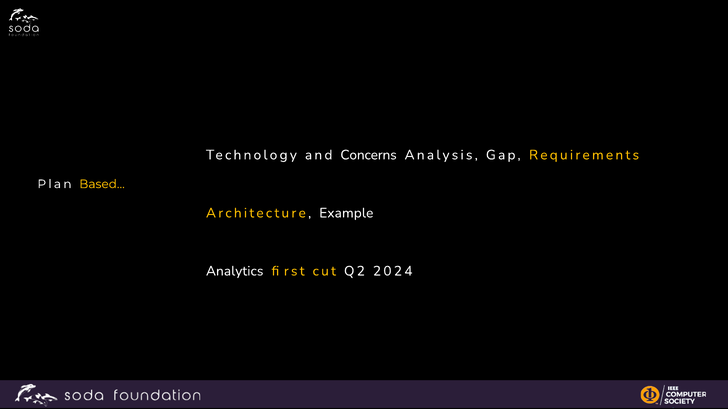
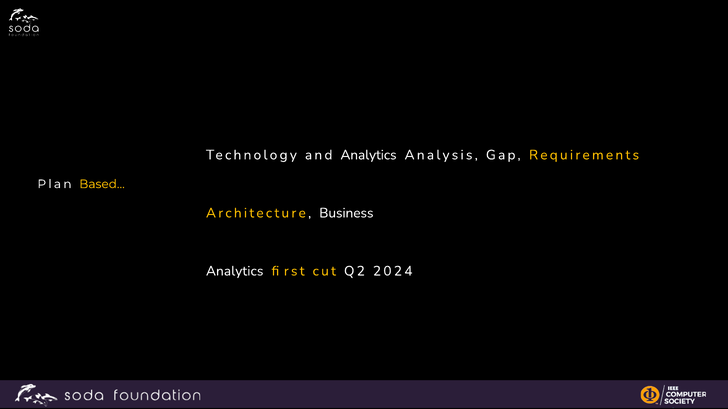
and Concerns: Concerns -> Analytics
Example: Example -> Business
